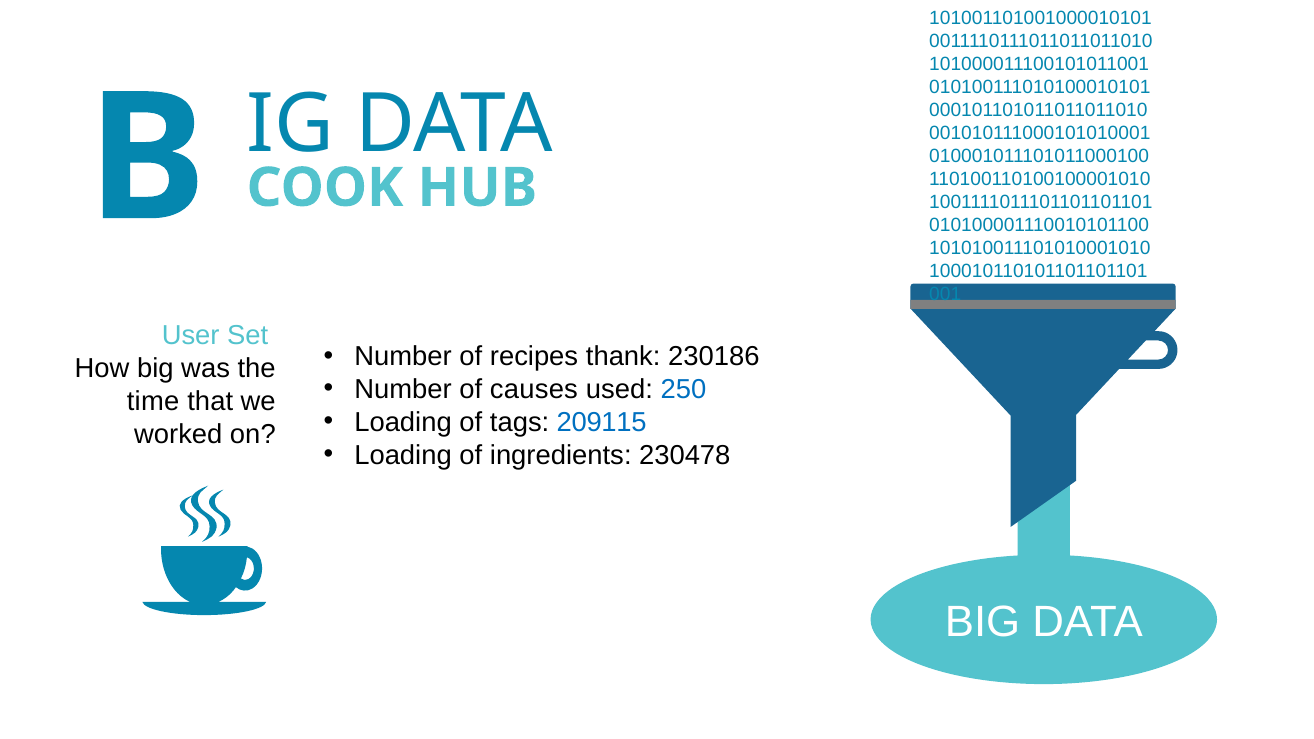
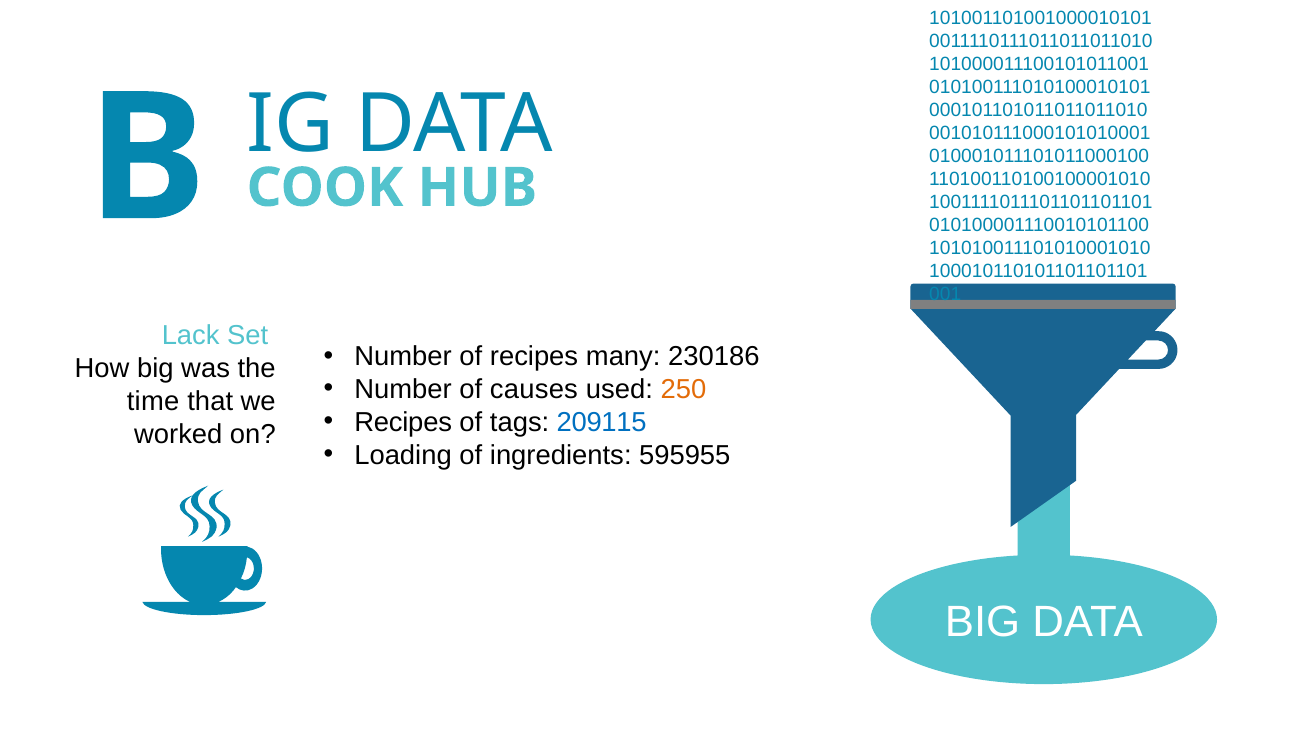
User: User -> Lack
thank: thank -> many
250 colour: blue -> orange
Loading at (403, 422): Loading -> Recipes
230478: 230478 -> 595955
